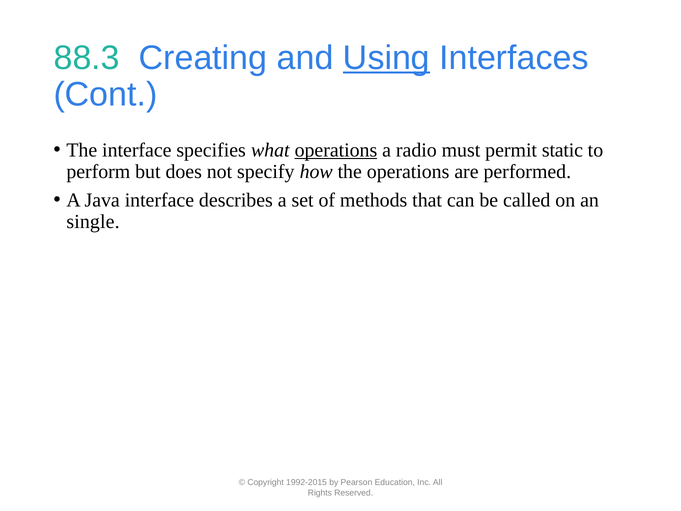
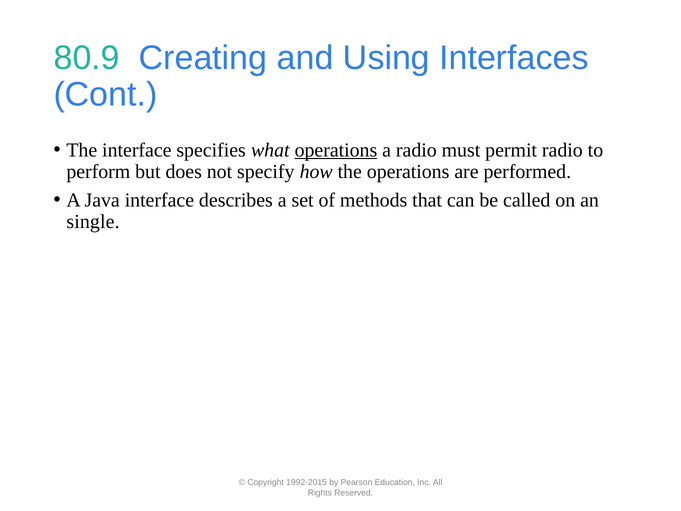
88.3: 88.3 -> 80.9
Using underline: present -> none
permit static: static -> radio
